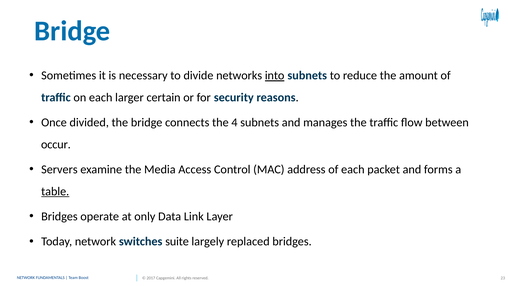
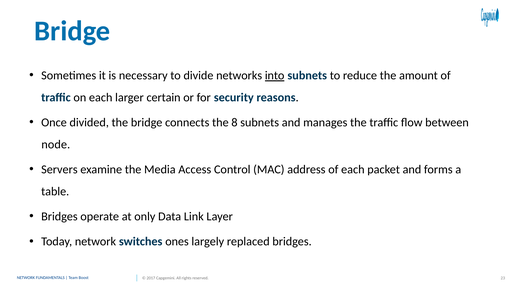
4: 4 -> 8
occur: occur -> node
table underline: present -> none
suite: suite -> ones
